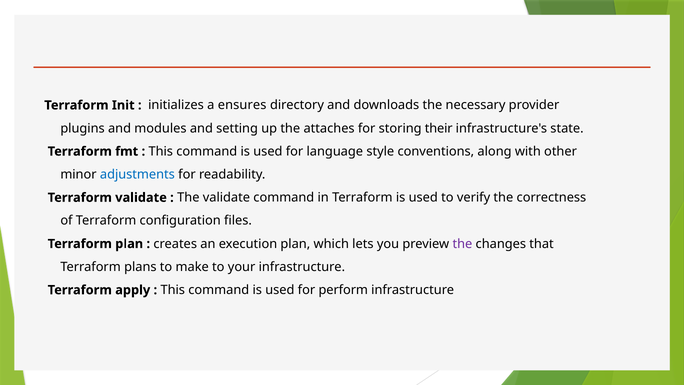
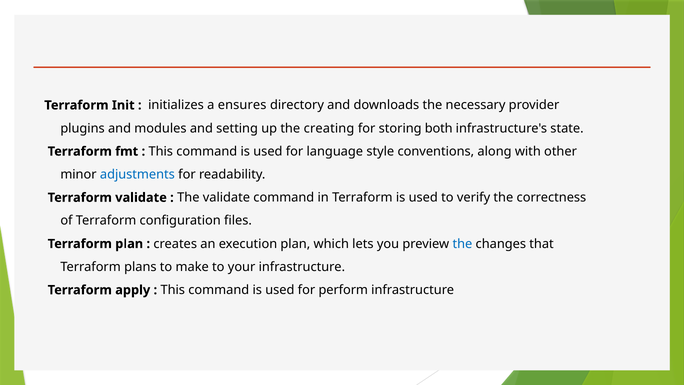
attaches: attaches -> creating
their: their -> both
the at (462, 244) colour: purple -> blue
